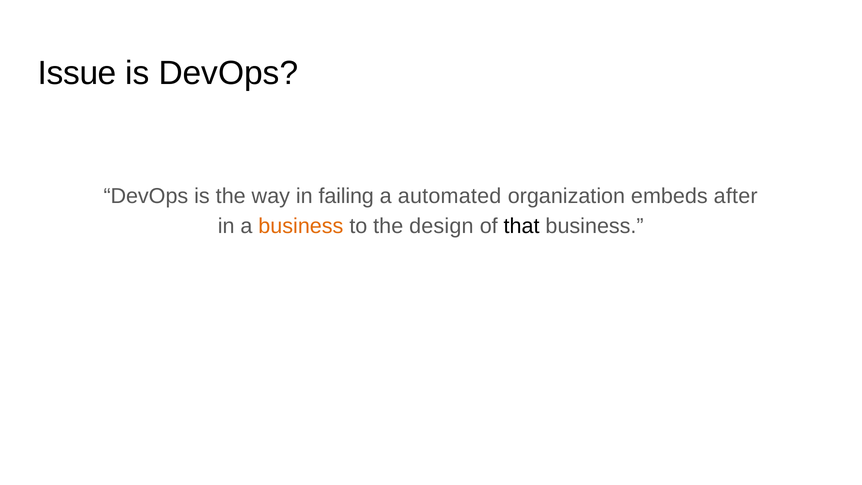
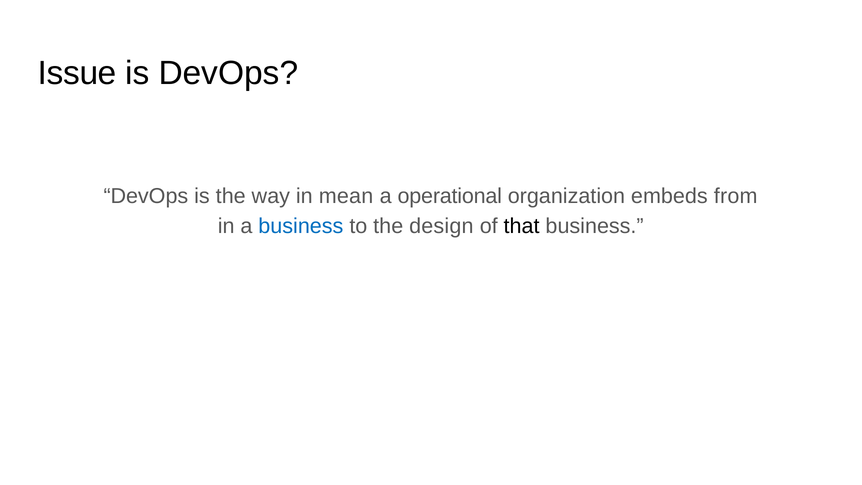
failing: failing -> mean
automated: automated -> operational
after: after -> from
business at (301, 226) colour: orange -> blue
